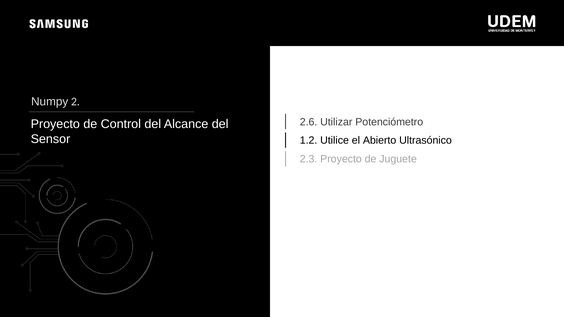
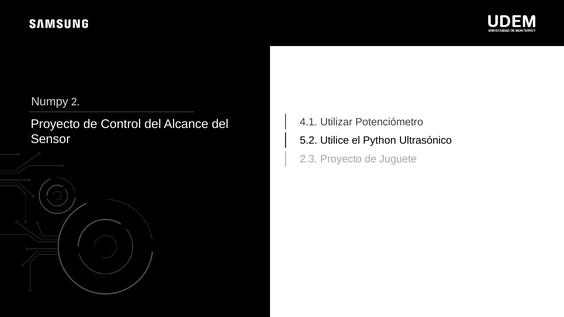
2.6: 2.6 -> 4.1
1.2: 1.2 -> 5.2
el Abierto: Abierto -> Python
